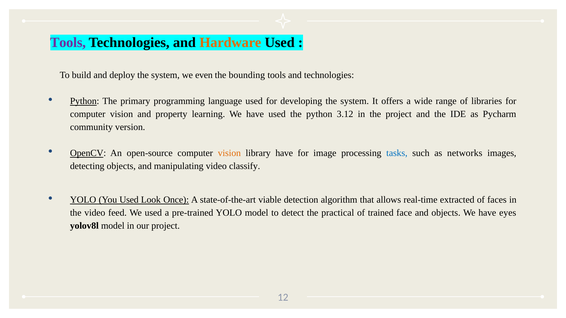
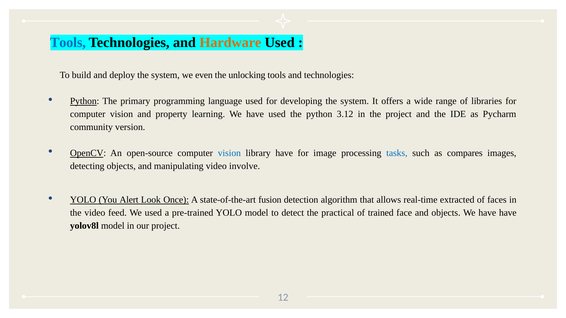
Tools at (68, 43) colour: purple -> blue
bounding: bounding -> unlocking
vision at (229, 153) colour: orange -> blue
networks: networks -> compares
classify: classify -> involve
You Used: Used -> Alert
viable: viable -> fusion
have eyes: eyes -> have
